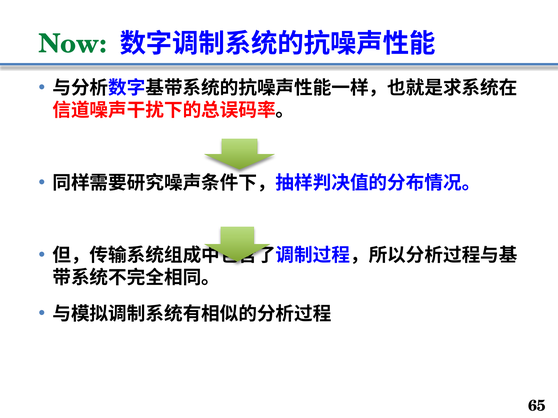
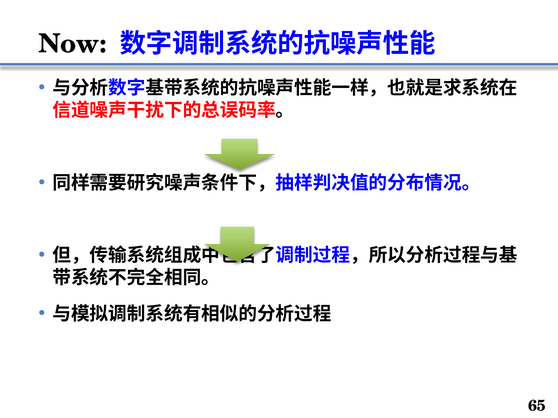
Now colour: green -> black
